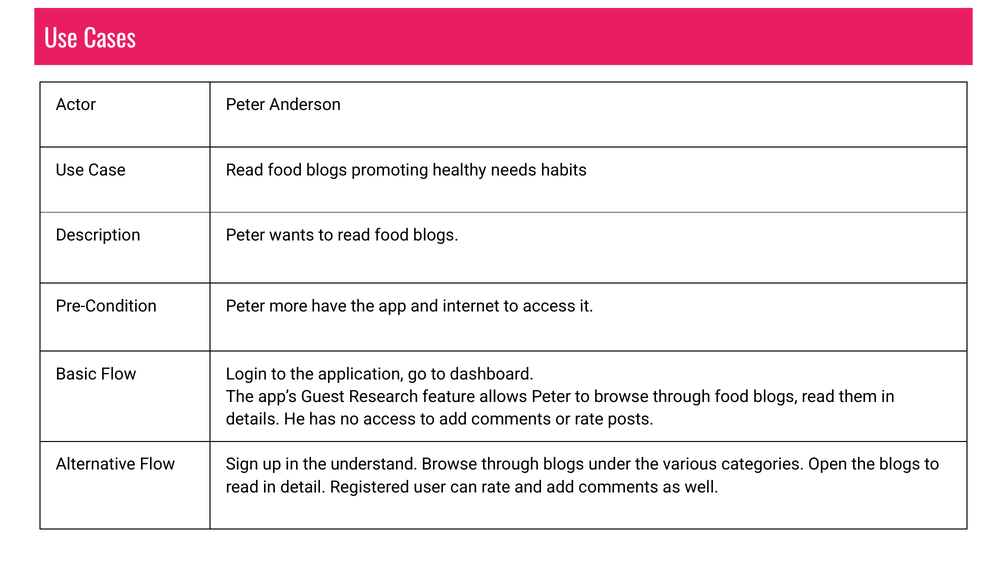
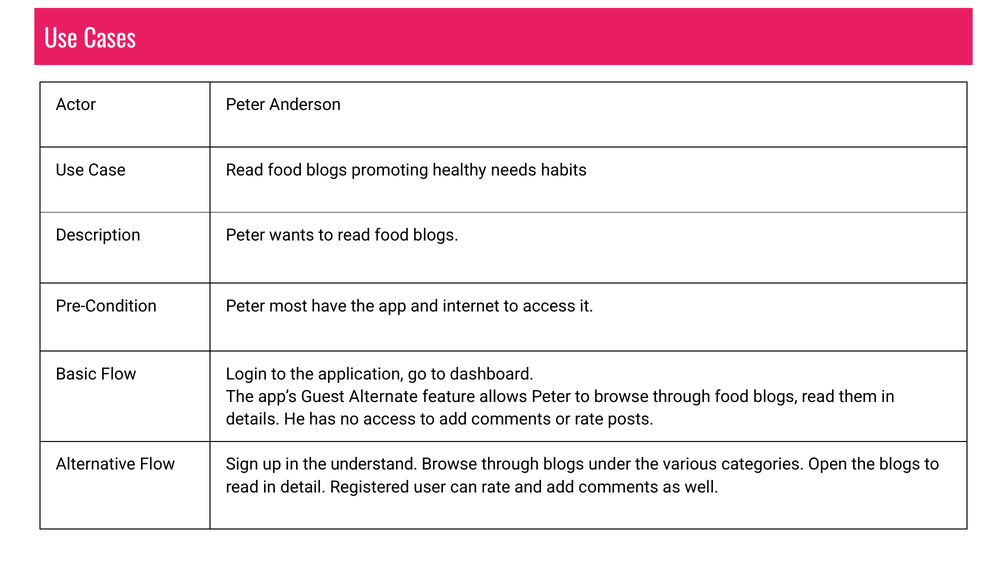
more: more -> most
Research: Research -> Alternate
